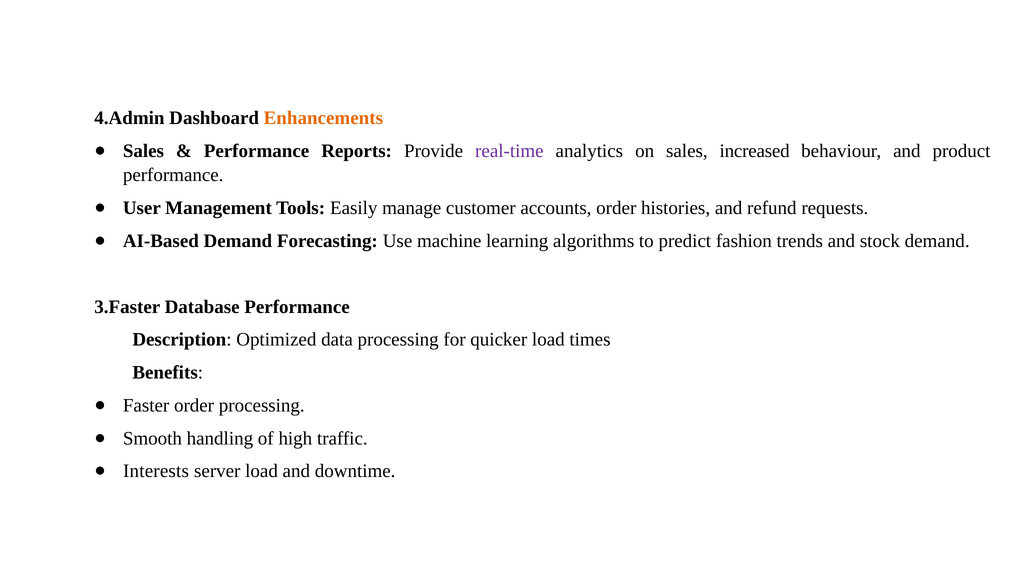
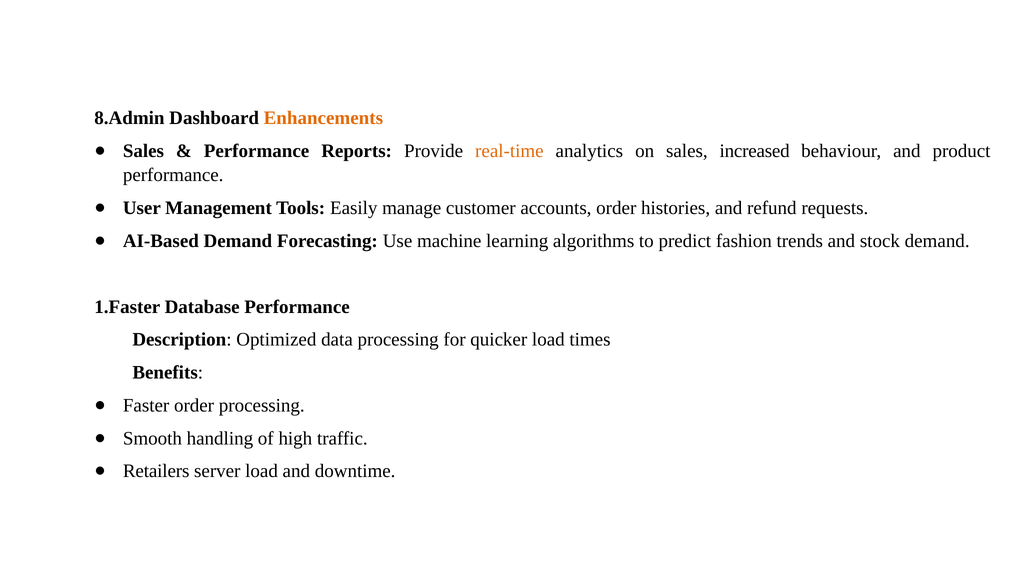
4.Admin: 4.Admin -> 8.Admin
real-time colour: purple -> orange
3.Faster: 3.Faster -> 1.Faster
Interests: Interests -> Retailers
